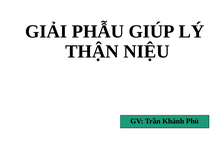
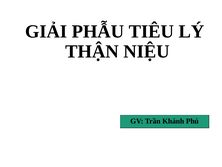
GIÚP: GIÚP -> TIÊU
